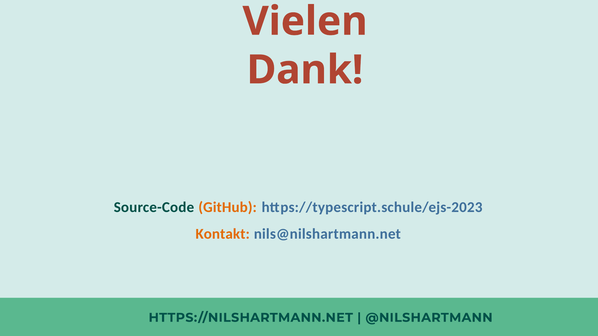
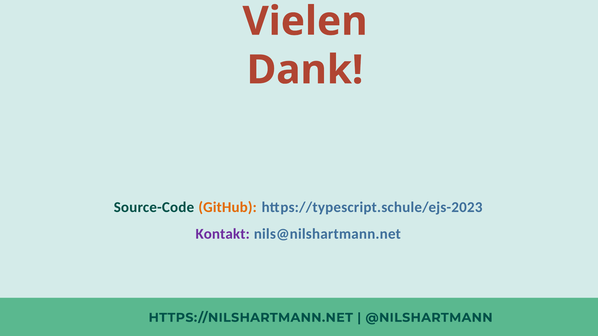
Kontakt colour: orange -> purple
